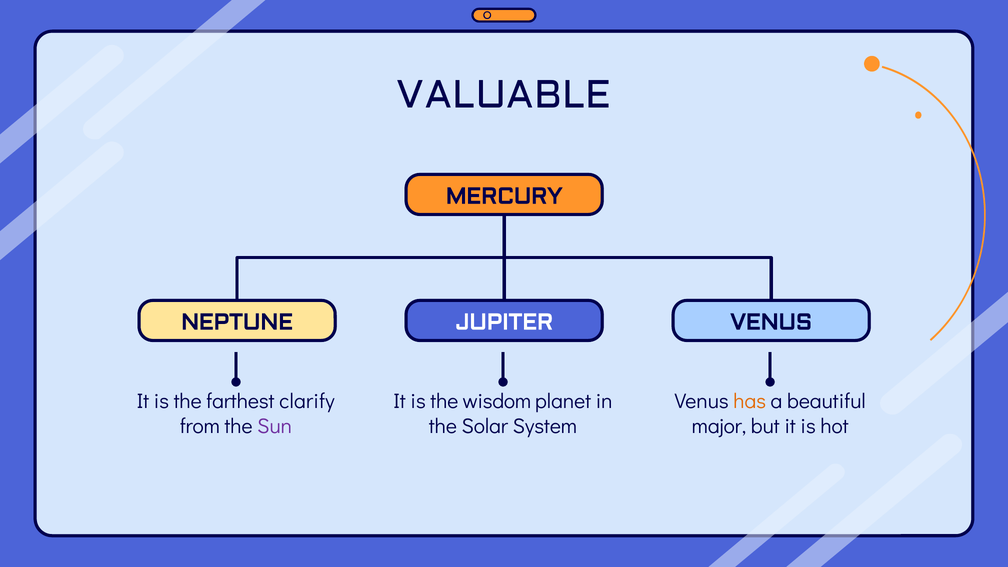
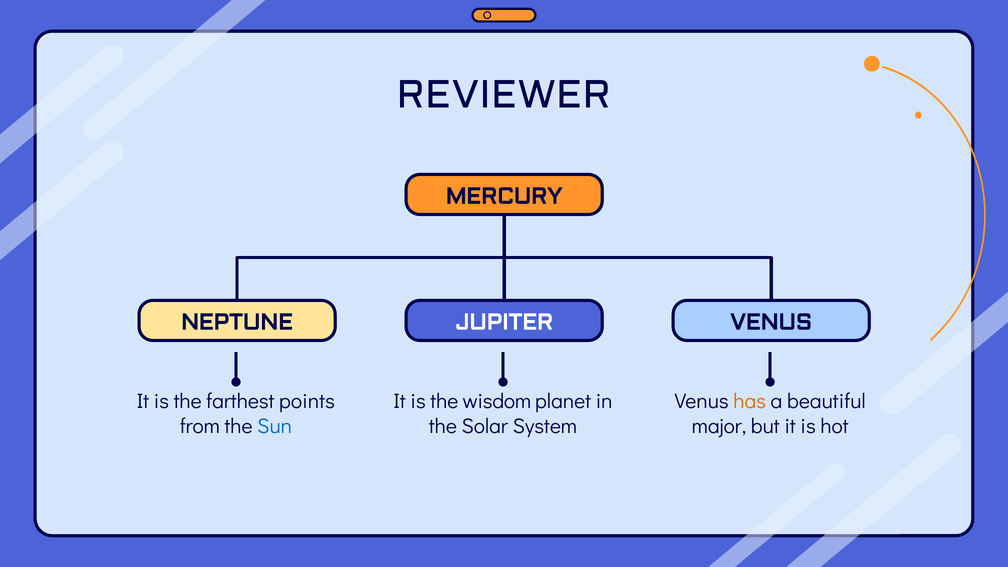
VALUABLE: VALUABLE -> REVIEWER
clarify: clarify -> points
Sun colour: purple -> blue
